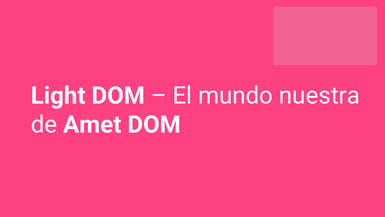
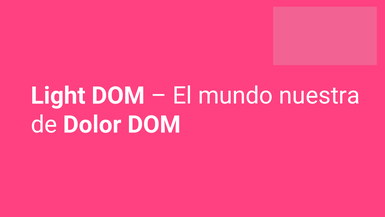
Amet: Amet -> Dolor
